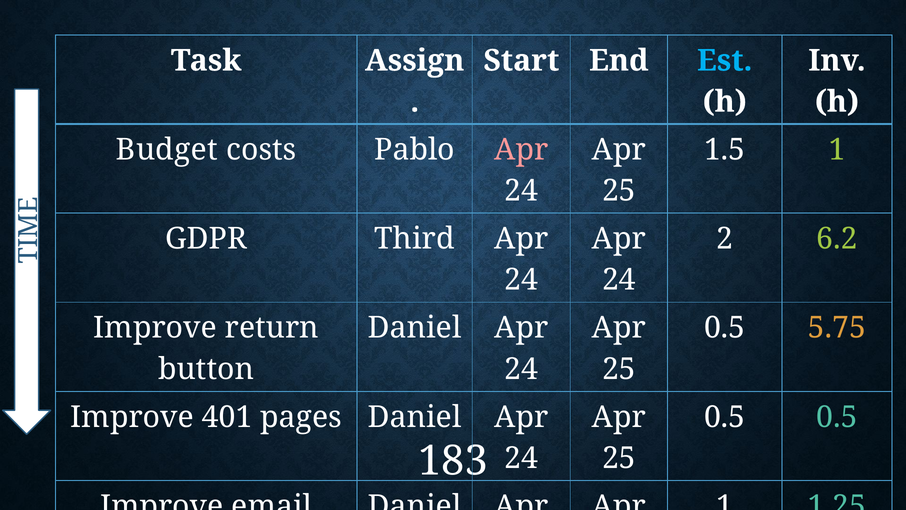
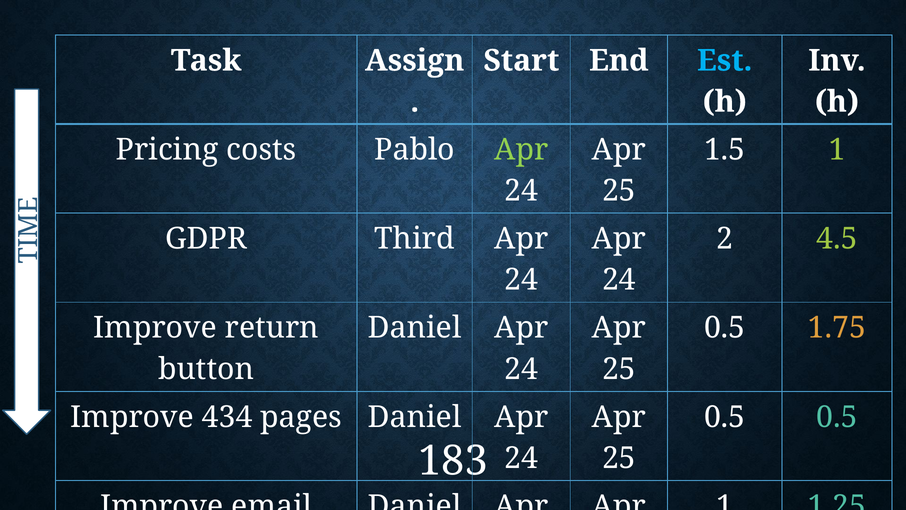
Budget: Budget -> Pricing
Apr at (521, 150) colour: pink -> light green
6.2: 6.2 -> 4.5
5.75: 5.75 -> 1.75
401: 401 -> 434
